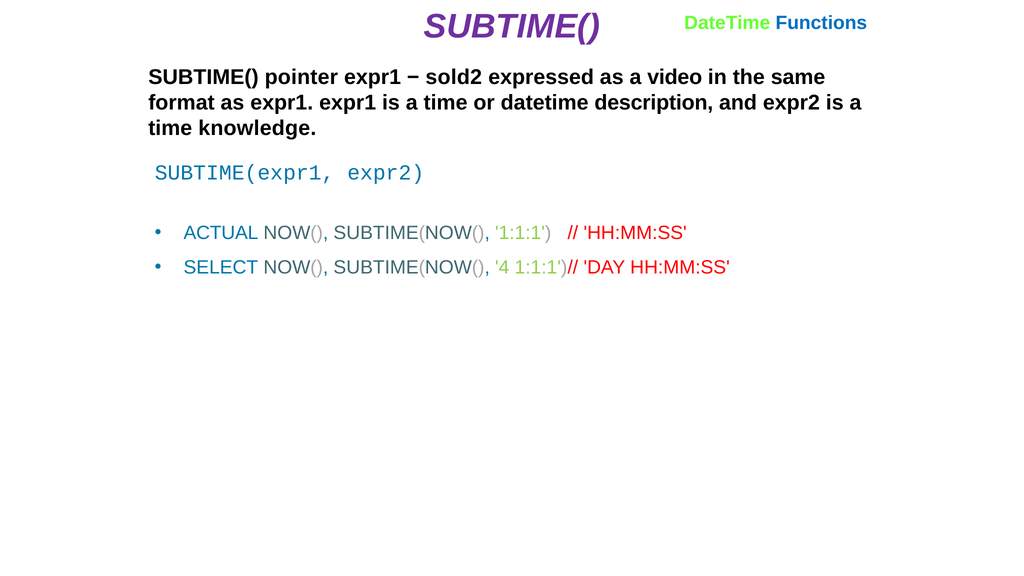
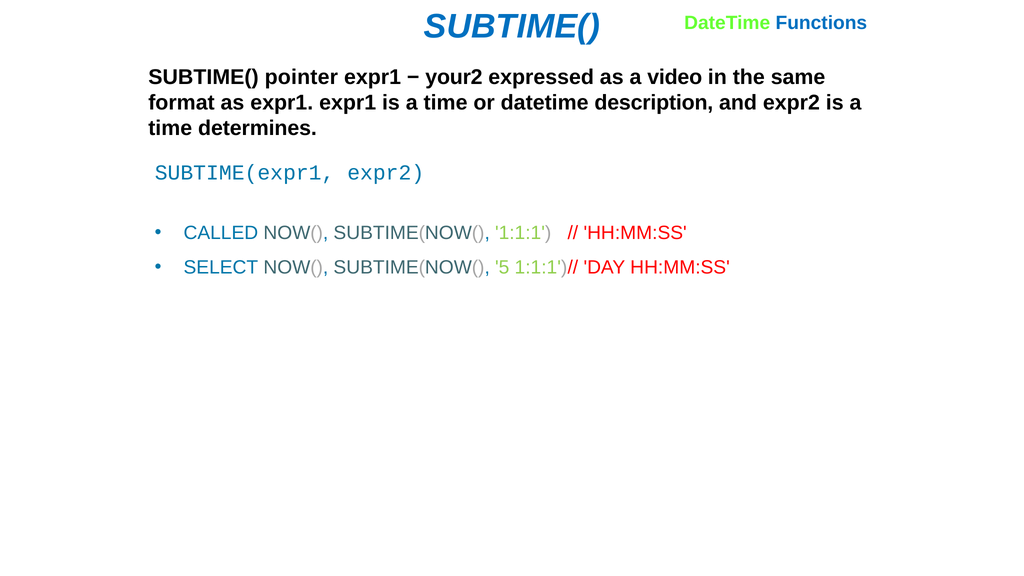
SUBTIME( at (512, 27) colour: purple -> blue
sold2: sold2 -> your2
knowledge: knowledge -> determines
ACTUAL: ACTUAL -> CALLED
4: 4 -> 5
